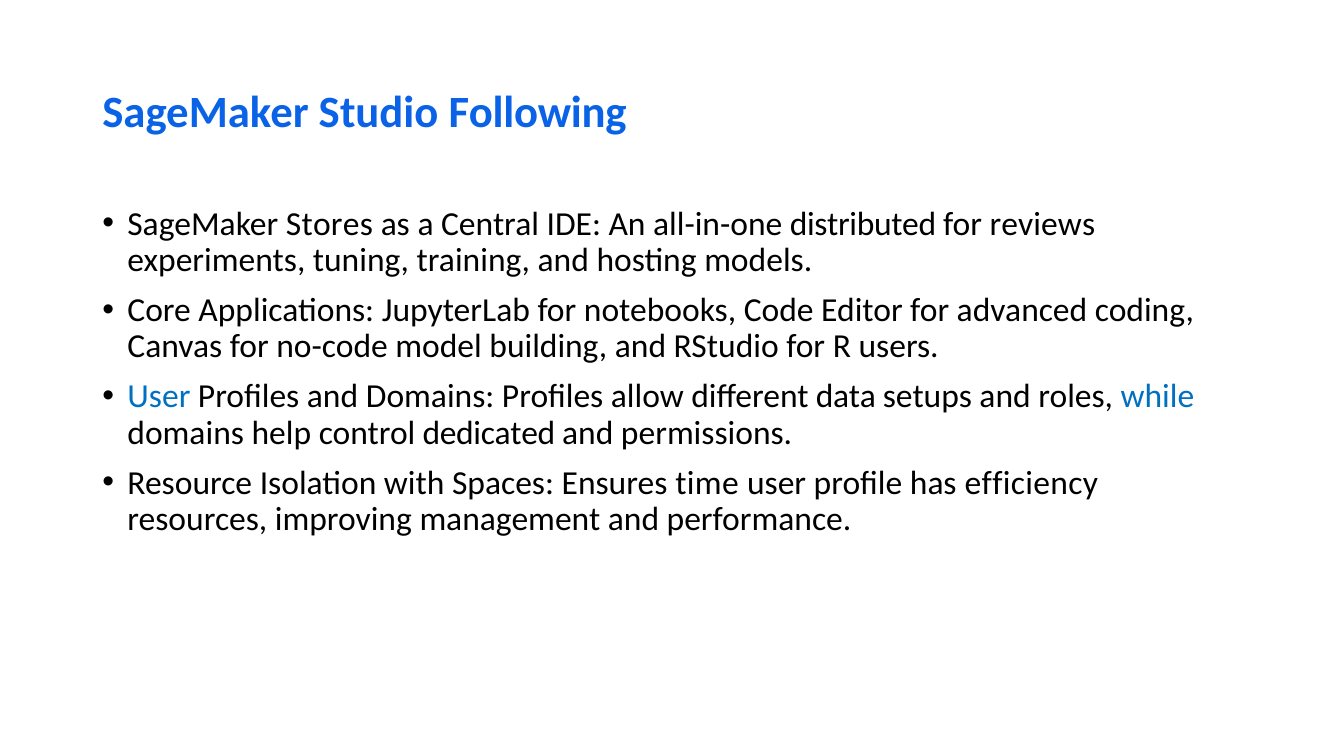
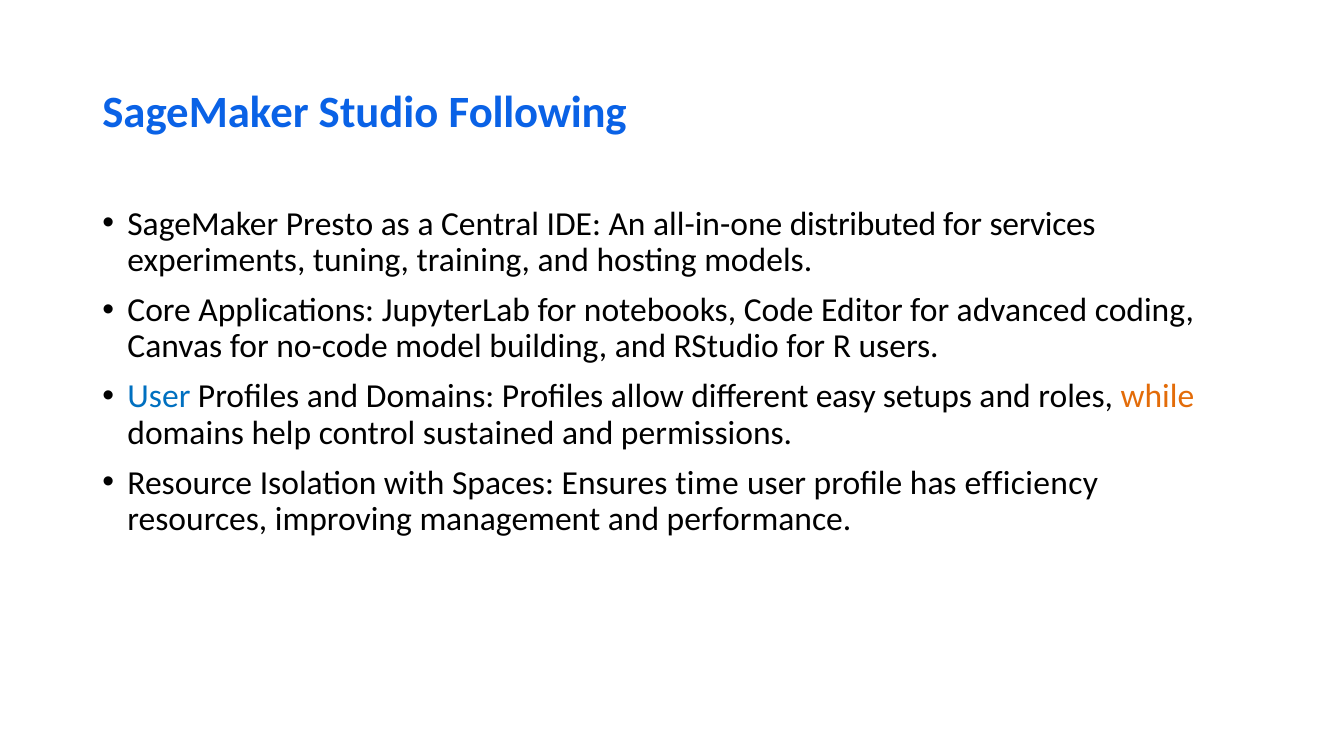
Stores: Stores -> Presto
reviews: reviews -> services
data: data -> easy
while colour: blue -> orange
dedicated: dedicated -> sustained
